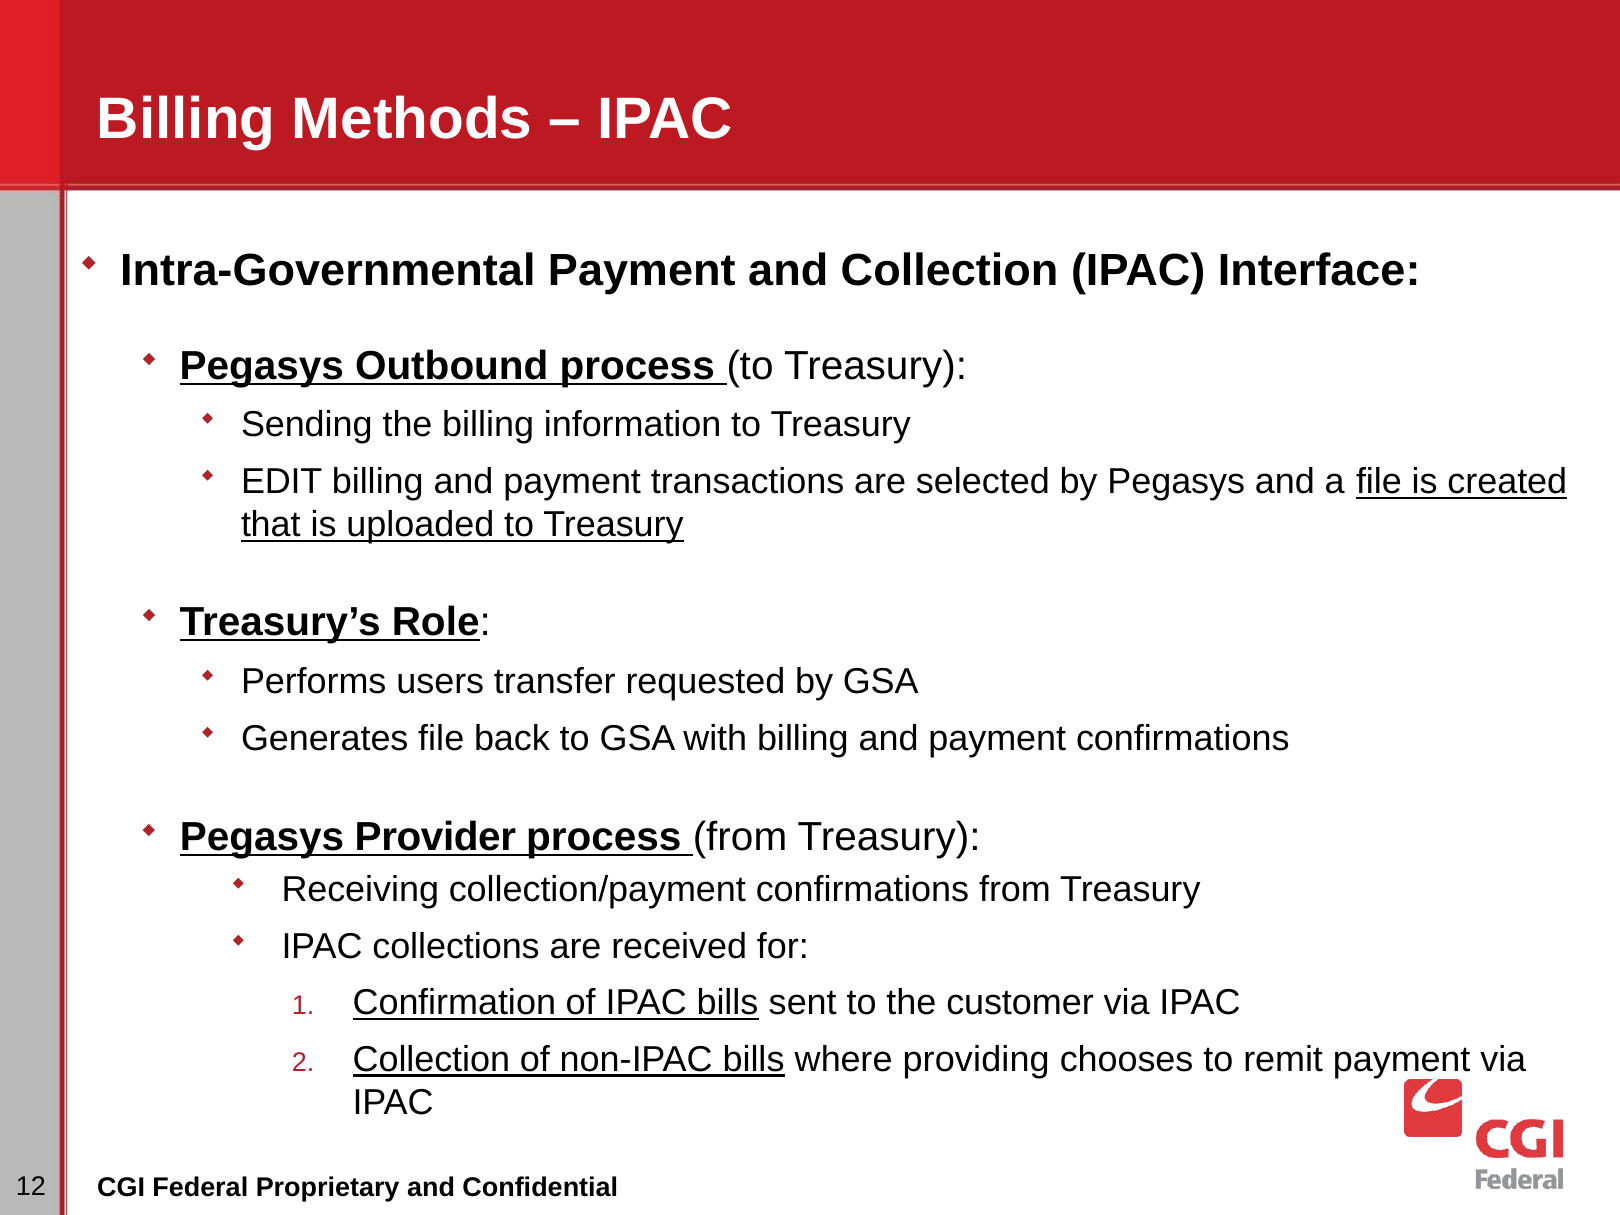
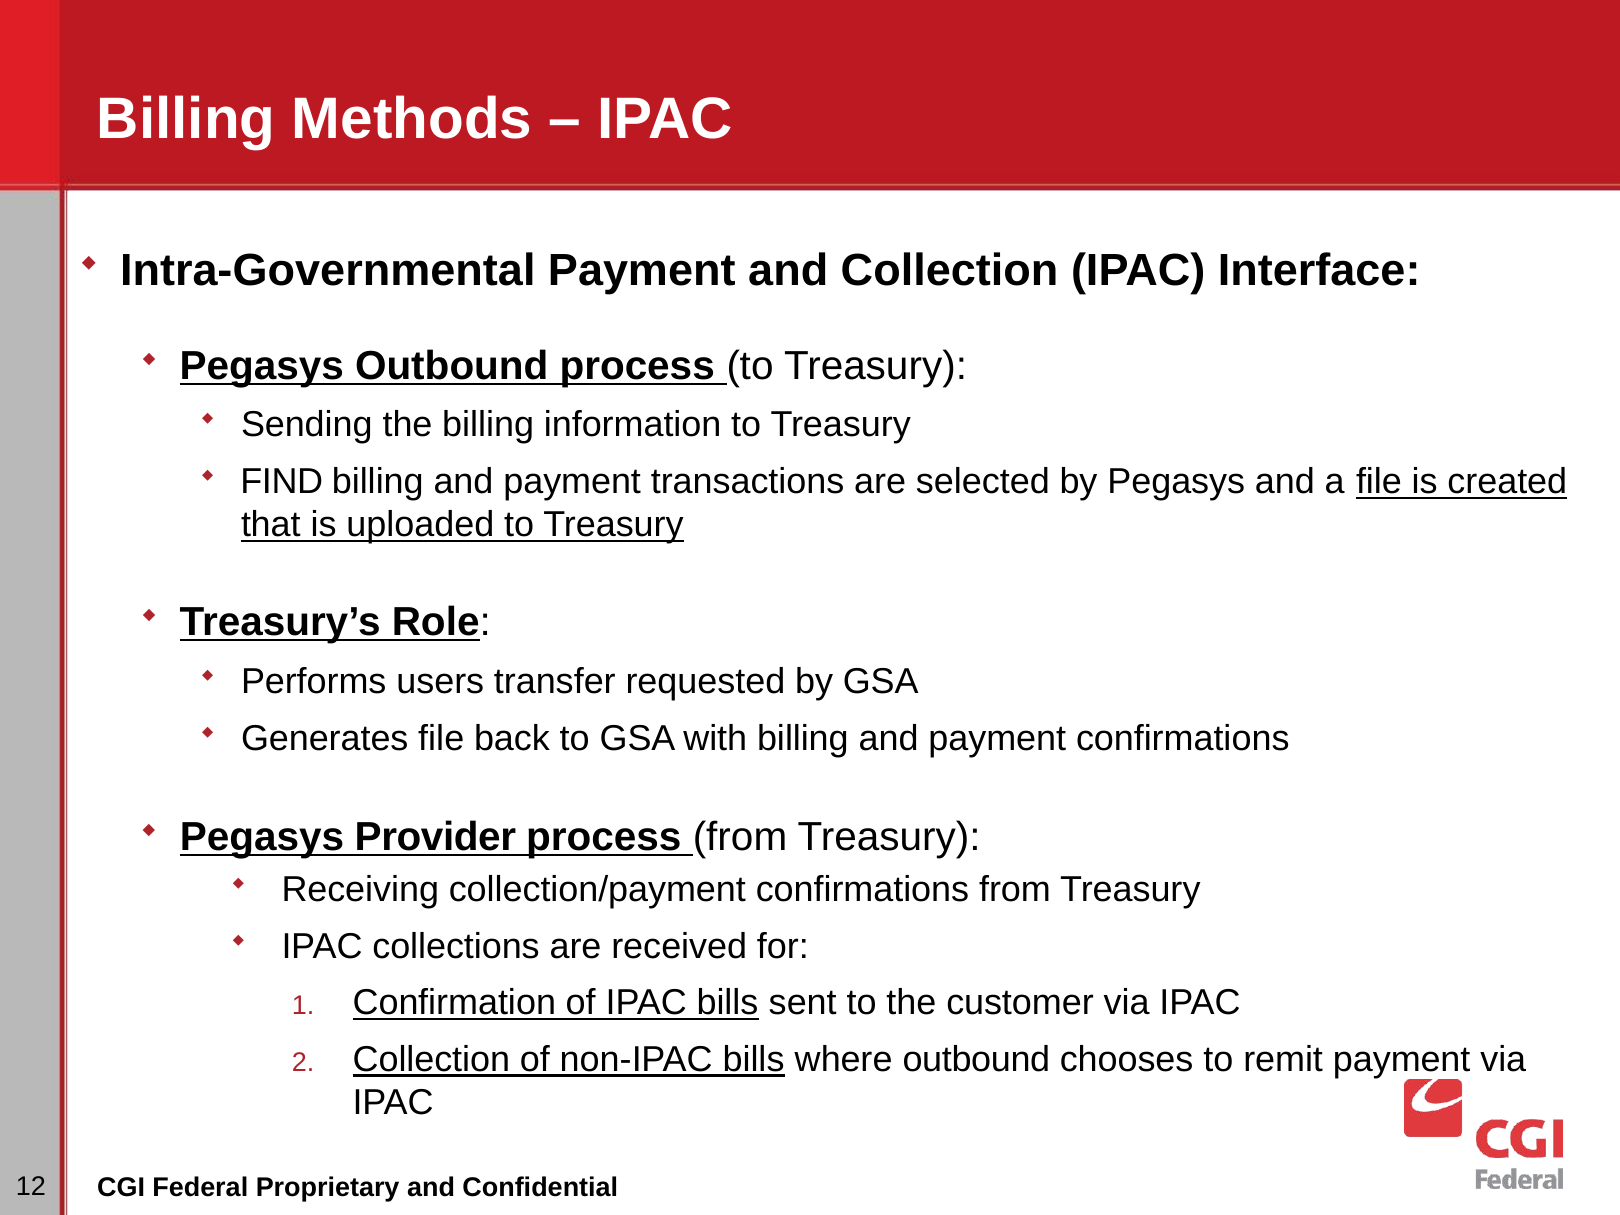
EDIT: EDIT -> FIND
where providing: providing -> outbound
